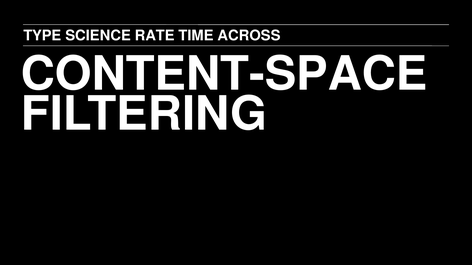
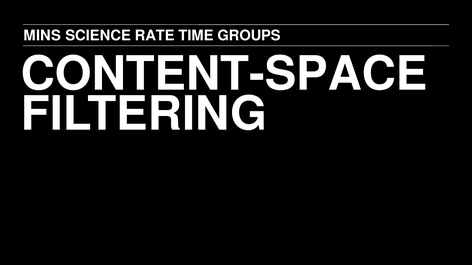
TYPE: TYPE -> MINS
ACROSS: ACROSS -> GROUPS
